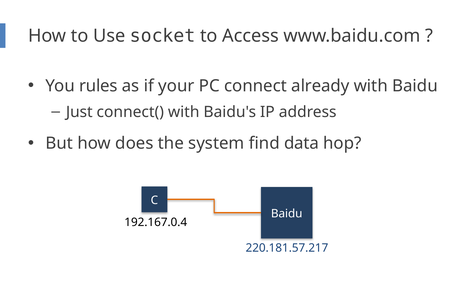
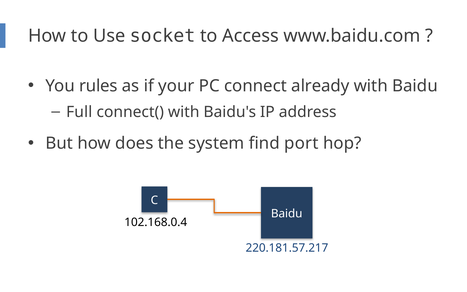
Just: Just -> Full
data: data -> port
192.167.0.4: 192.167.0.4 -> 102.168.0.4
